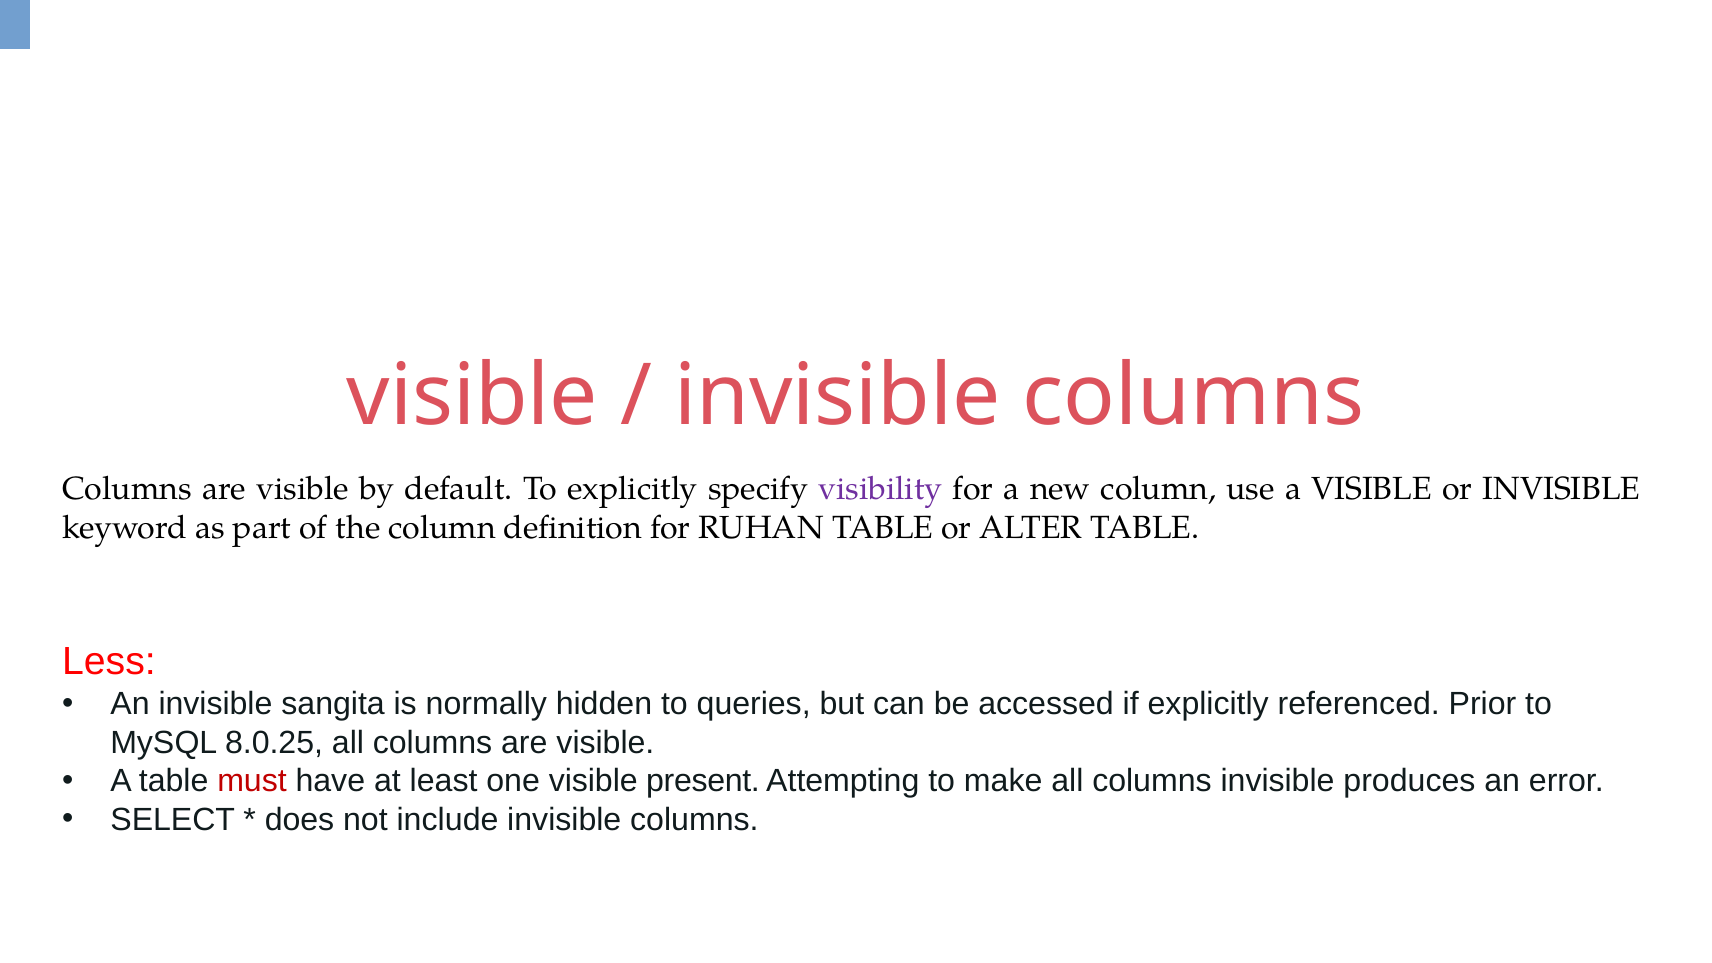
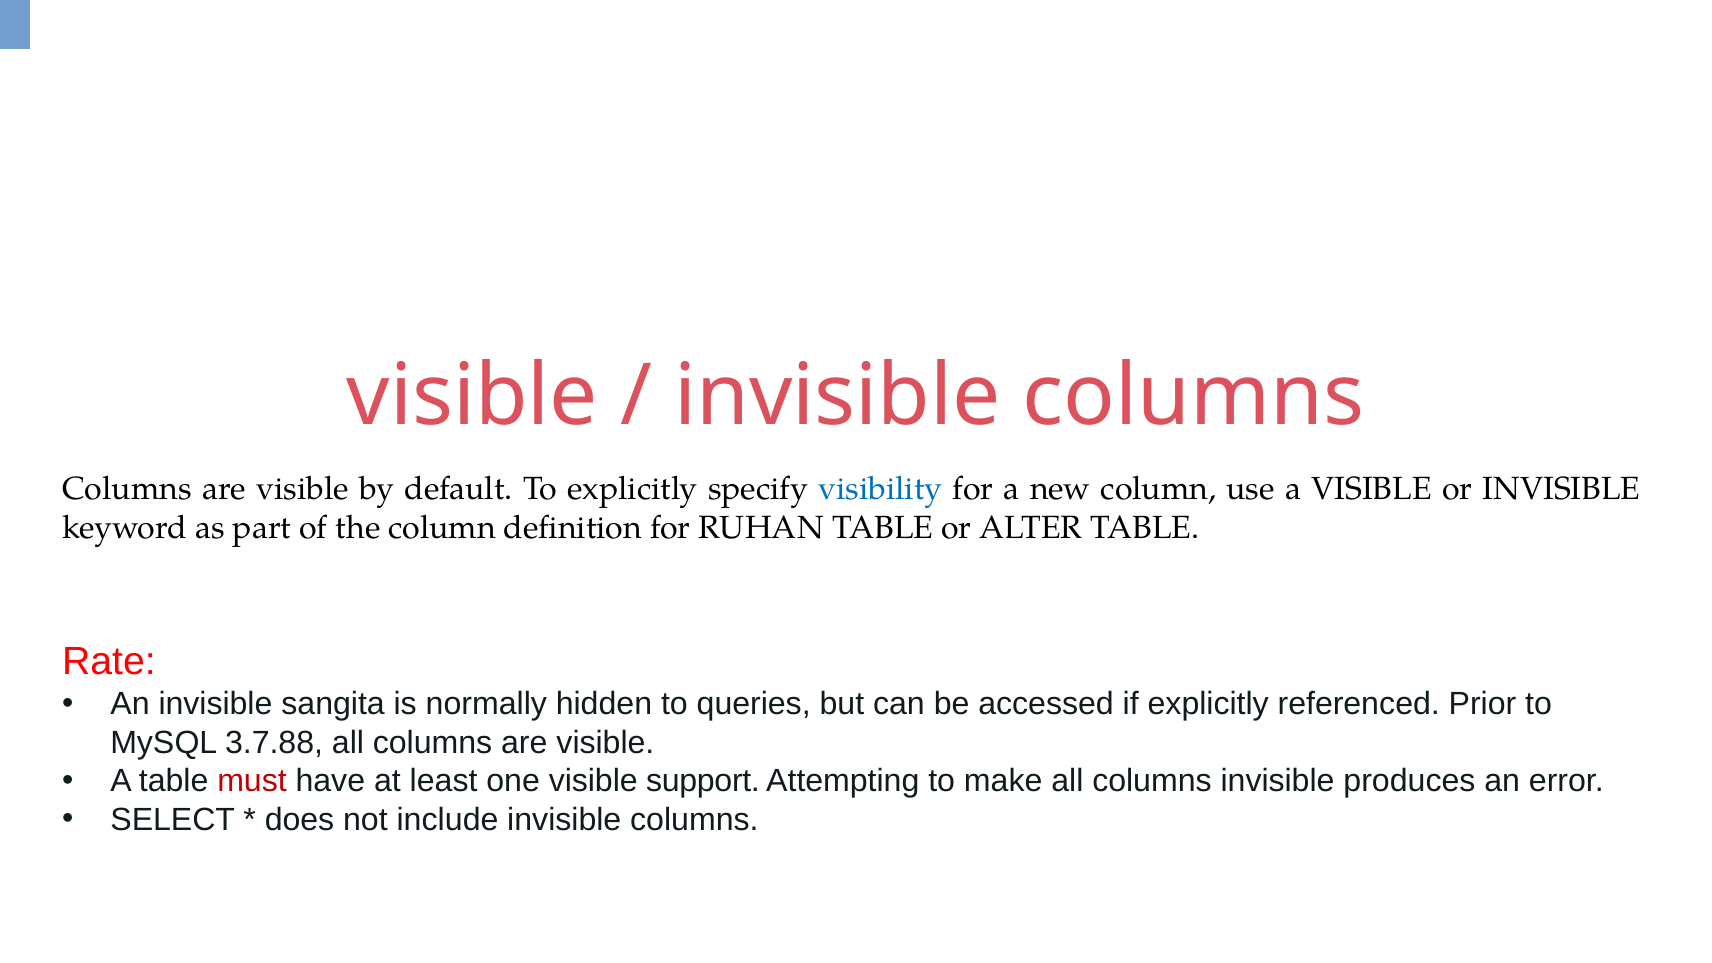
visibility colour: purple -> blue
Less: Less -> Rate
8.0.25: 8.0.25 -> 3.7.88
present: present -> support
